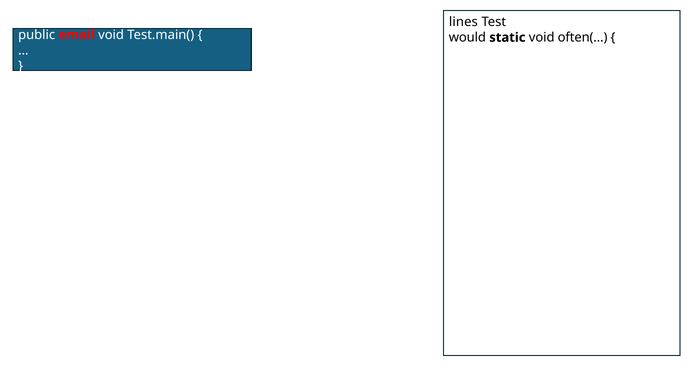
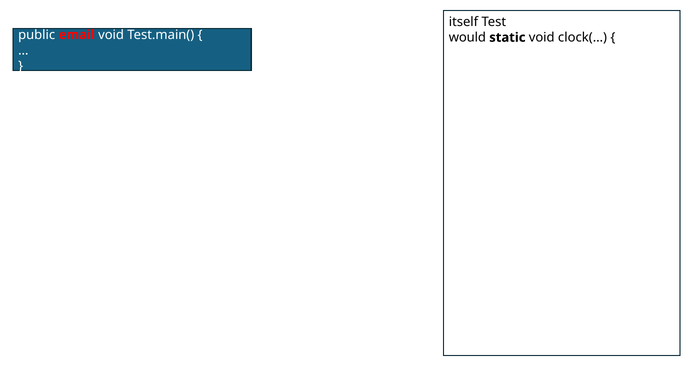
lines: lines -> itself
often(…: often(… -> clock(…
